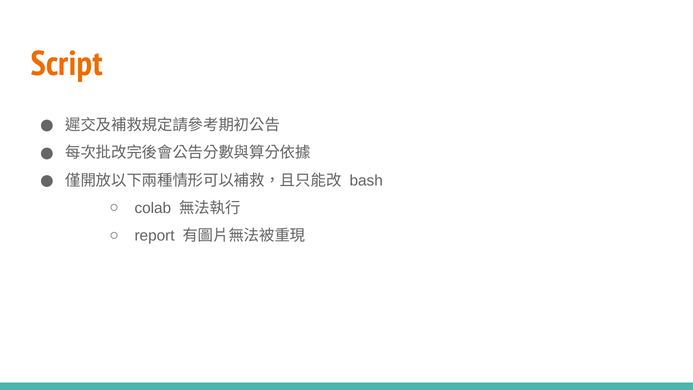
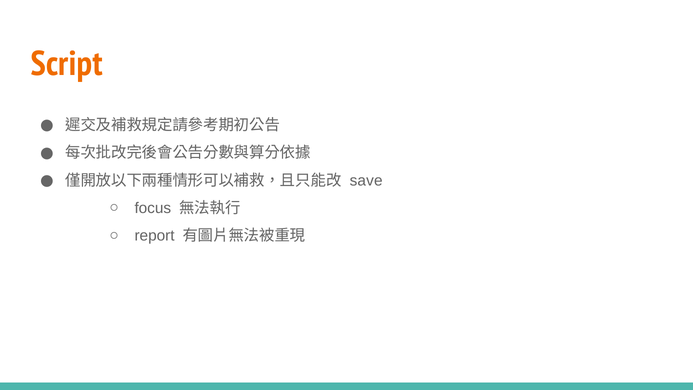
bash: bash -> save
colab: colab -> focus
